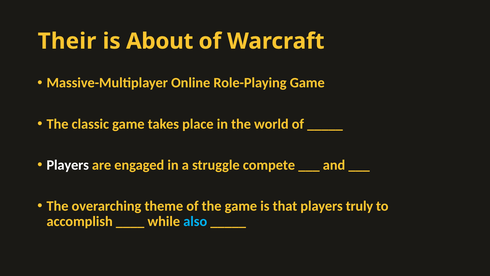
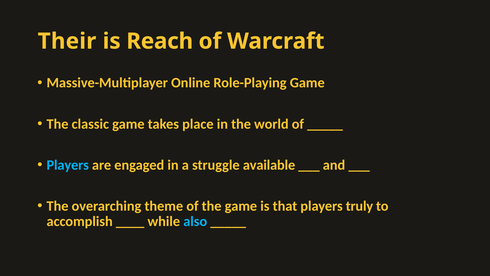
About: About -> Reach
Players at (68, 165) colour: white -> light blue
compete: compete -> available
